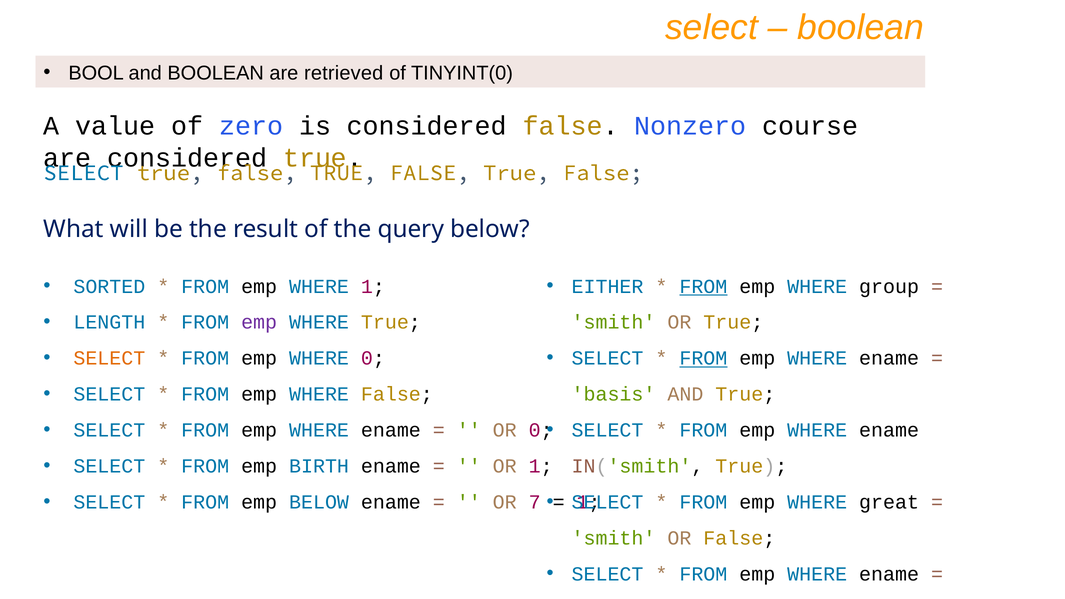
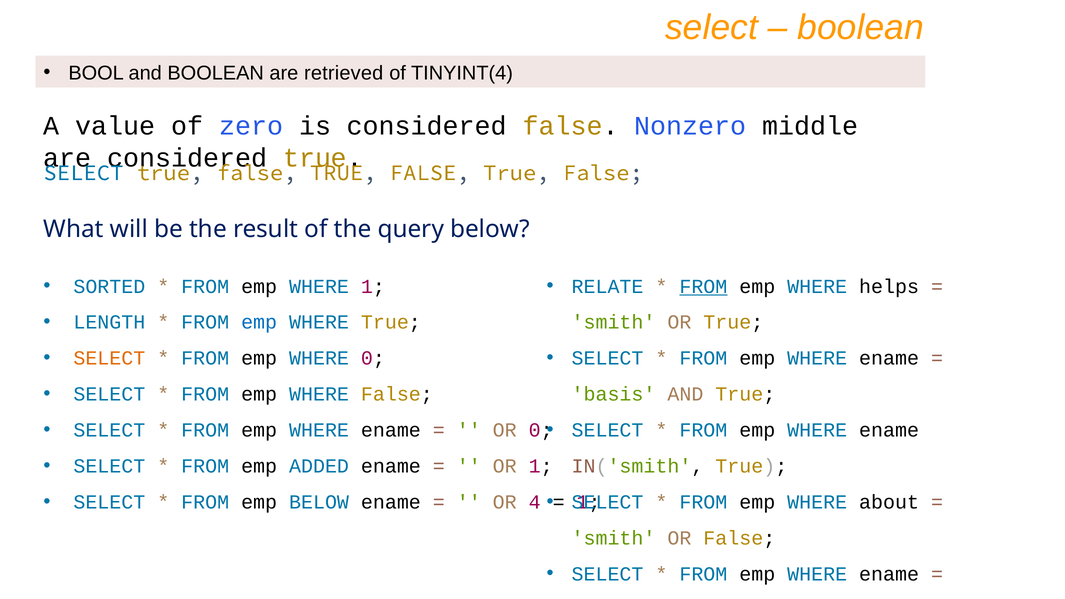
TINYINT(0: TINYINT(0 -> TINYINT(4
course: course -> middle
EITHER: EITHER -> RELATE
group: group -> helps
emp at (259, 322) colour: purple -> blue
FROM at (703, 358) underline: present -> none
BIRTH: BIRTH -> ADDED
7: 7 -> 4
great: great -> about
